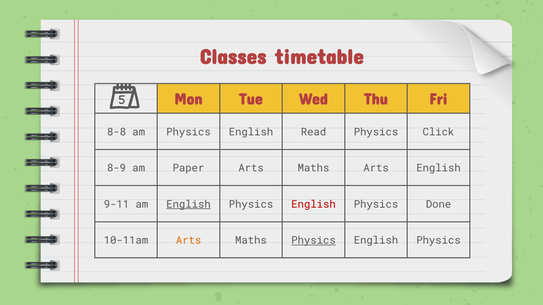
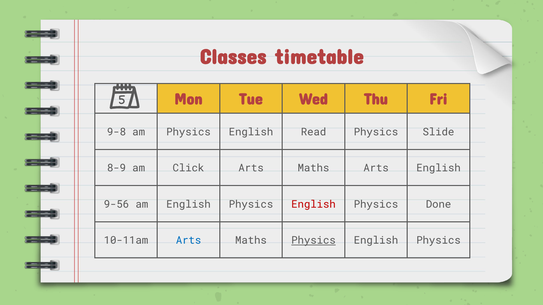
8-8: 8-8 -> 9-8
Click: Click -> Slide
Paper: Paper -> Click
9-11: 9-11 -> 9-56
English at (188, 205) underline: present -> none
Arts at (189, 241) colour: orange -> blue
